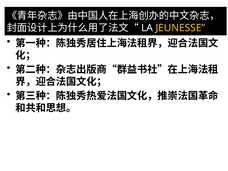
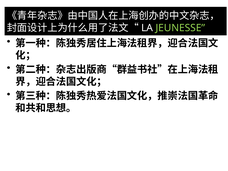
JEUNESSE colour: yellow -> light green
